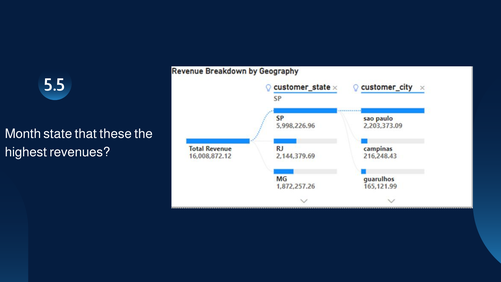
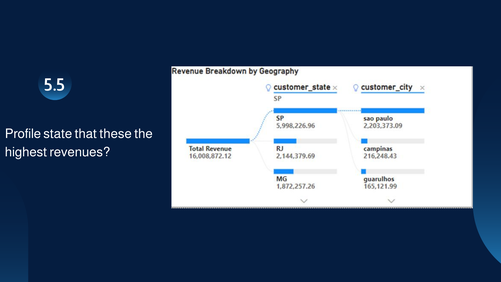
Month: Month -> Profile
